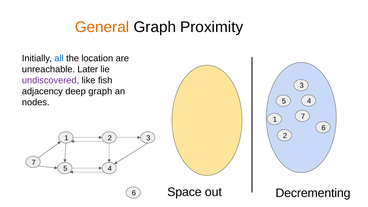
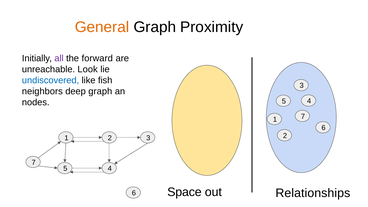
all colour: blue -> purple
location: location -> forward
Later: Later -> Look
undiscovered colour: purple -> blue
adjacency: adjacency -> neighbors
Decrementing: Decrementing -> Relationships
